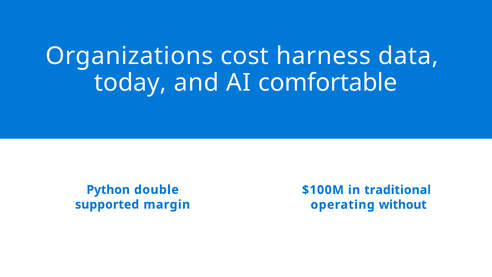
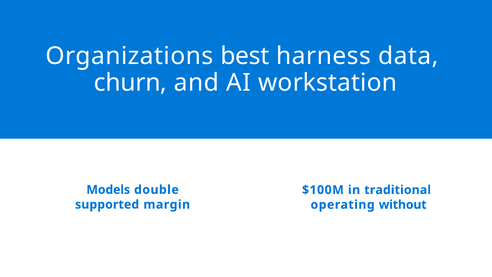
cost: cost -> best
today: today -> churn
comfortable: comfortable -> workstation
Python: Python -> Models
